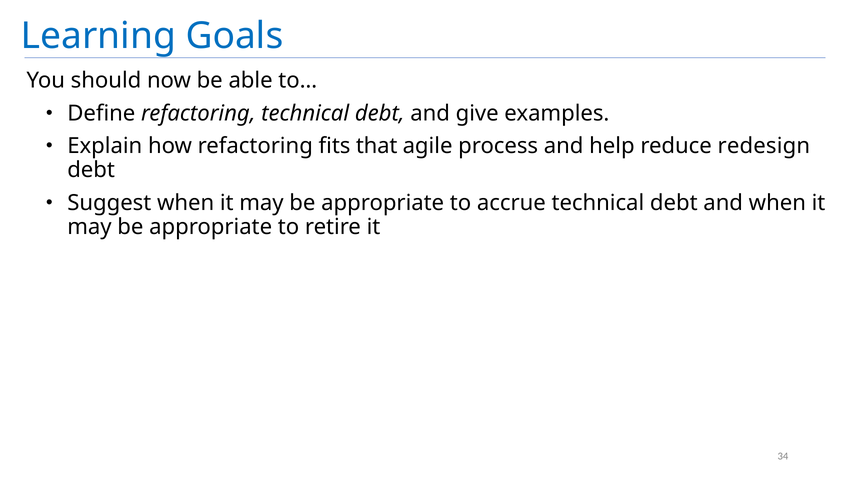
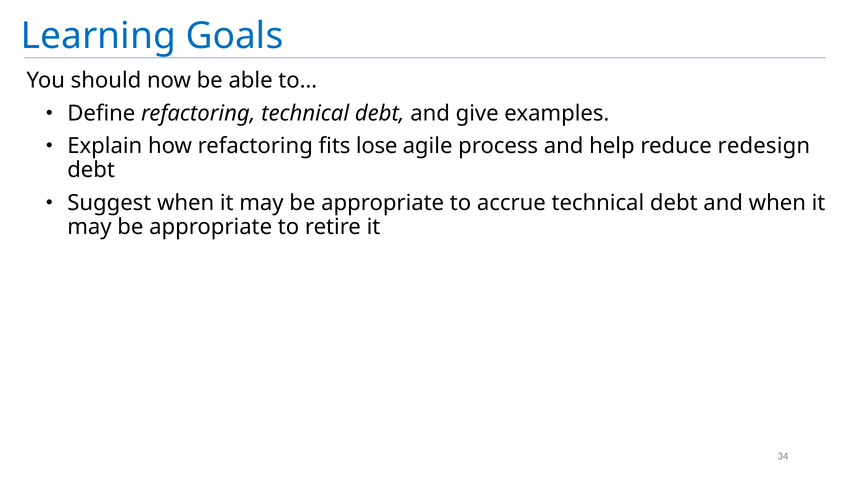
that: that -> lose
